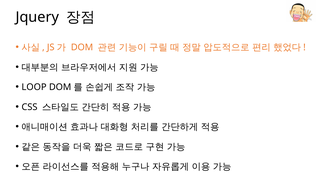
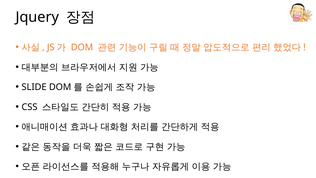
LOOP: LOOP -> SLIDE
